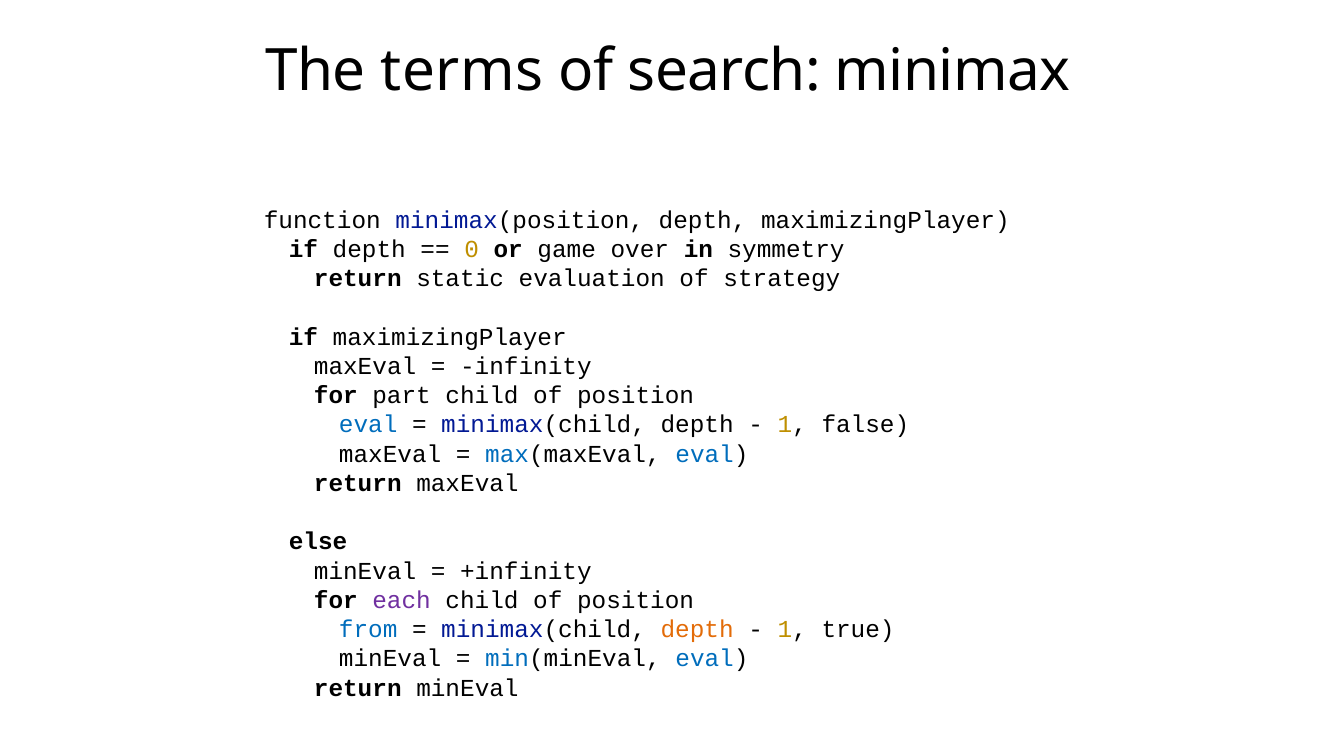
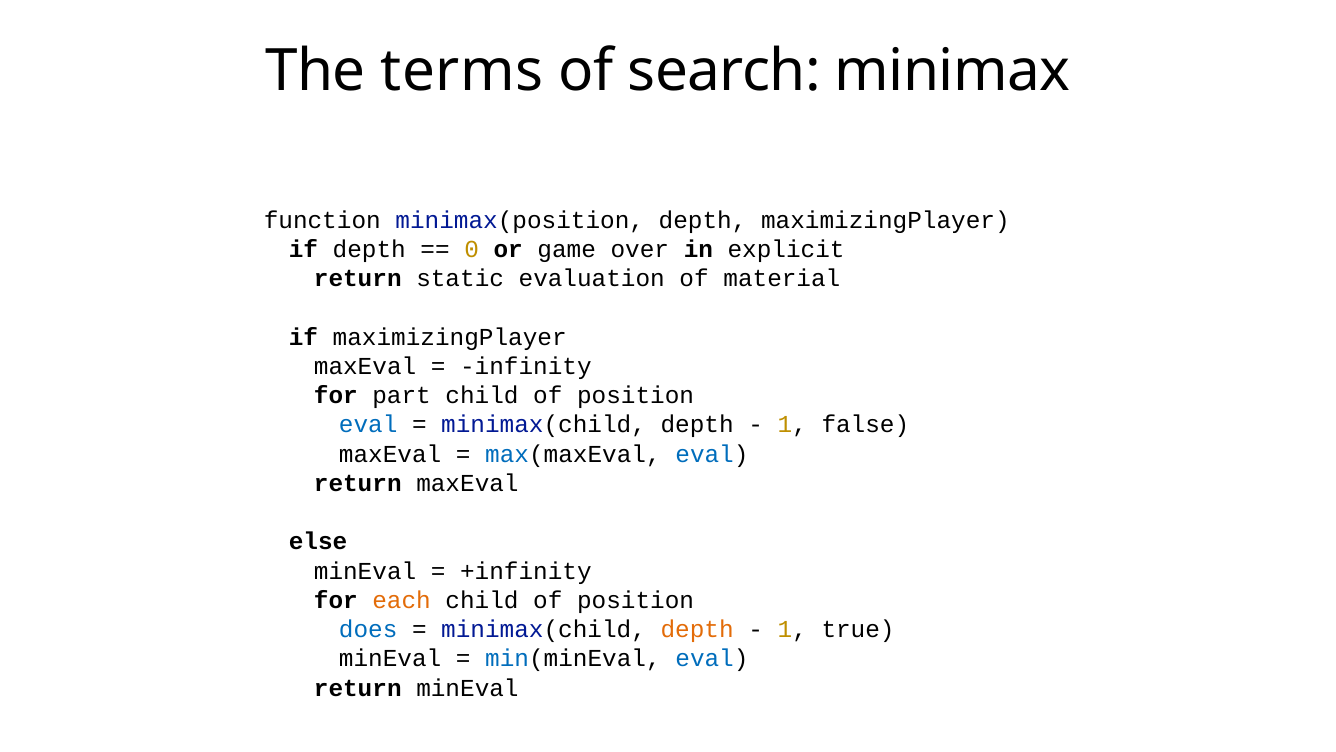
symmetry: symmetry -> explicit
strategy: strategy -> material
each colour: purple -> orange
from: from -> does
